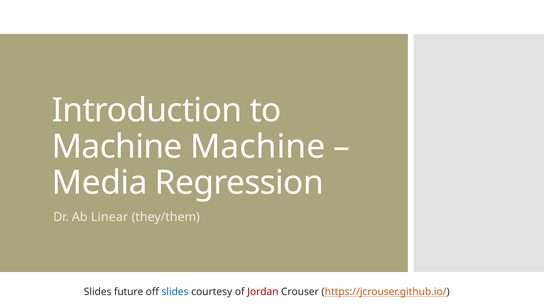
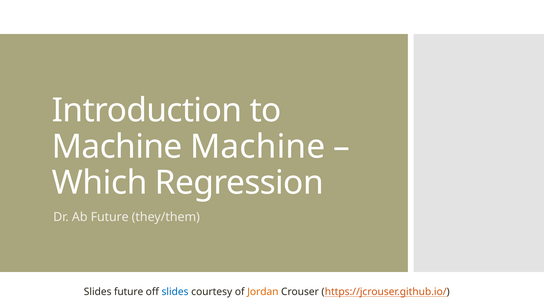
Media: Media -> Which
Ab Linear: Linear -> Future
Jordan colour: red -> orange
